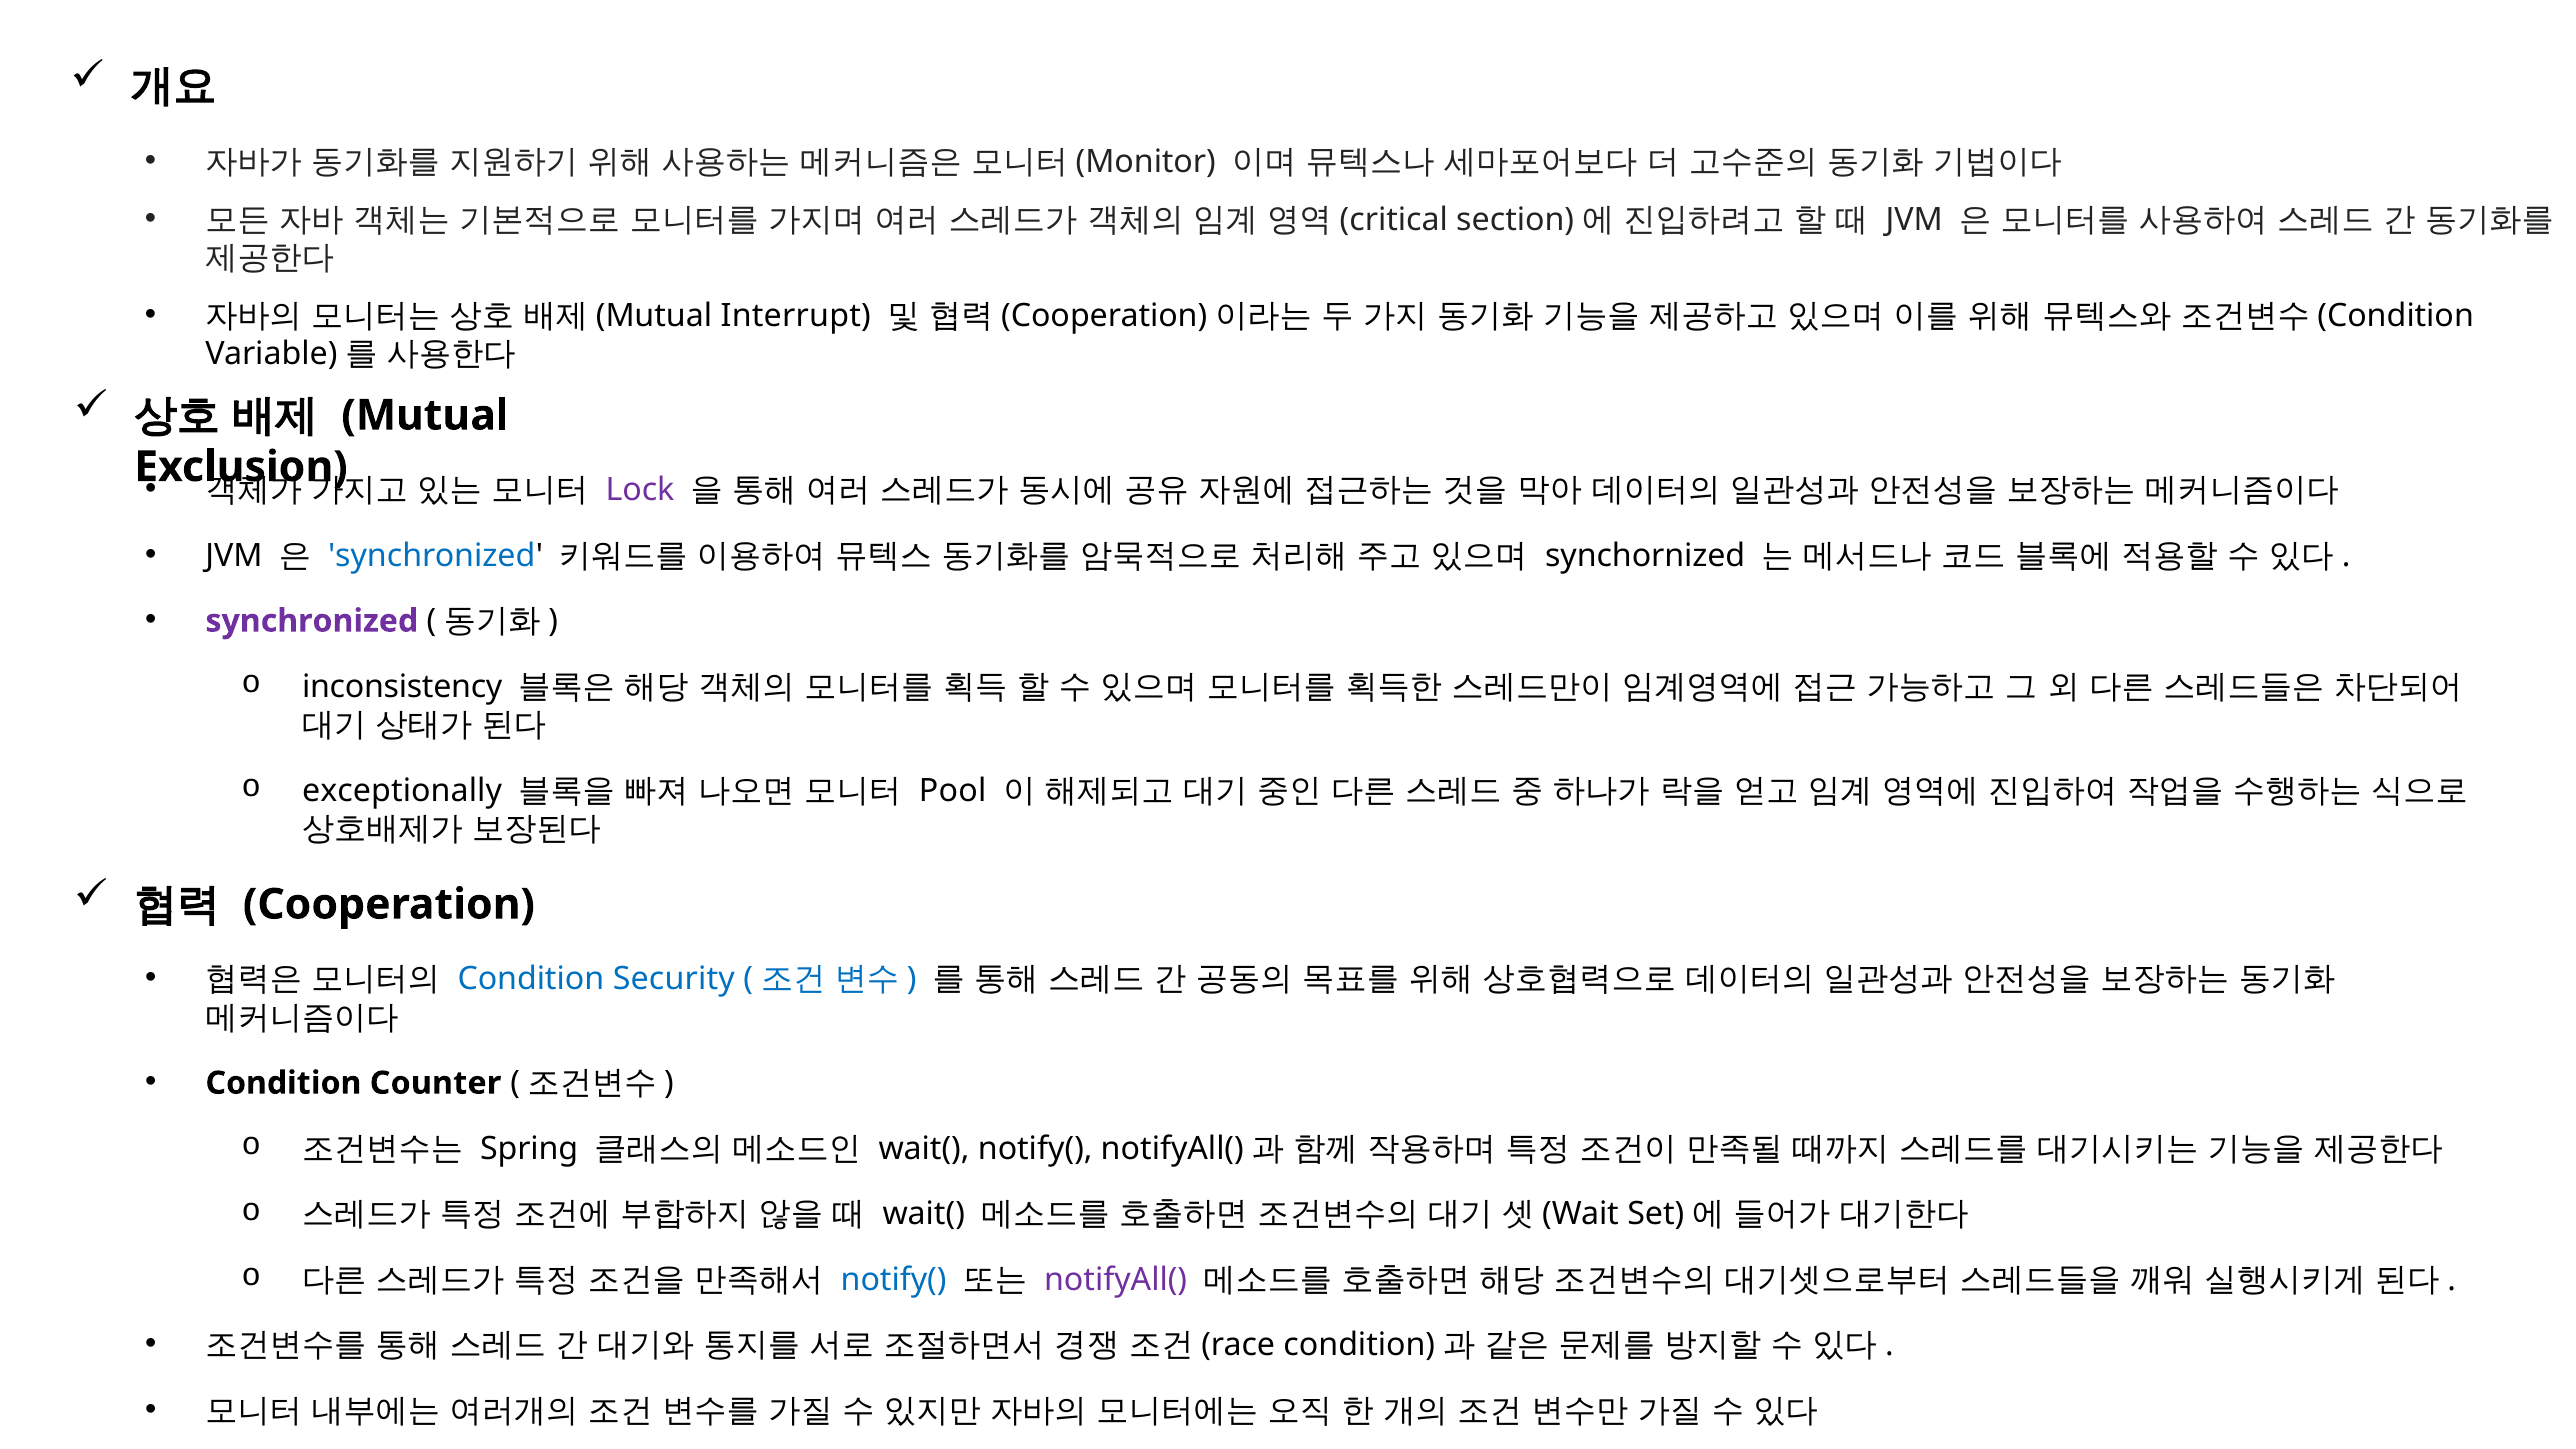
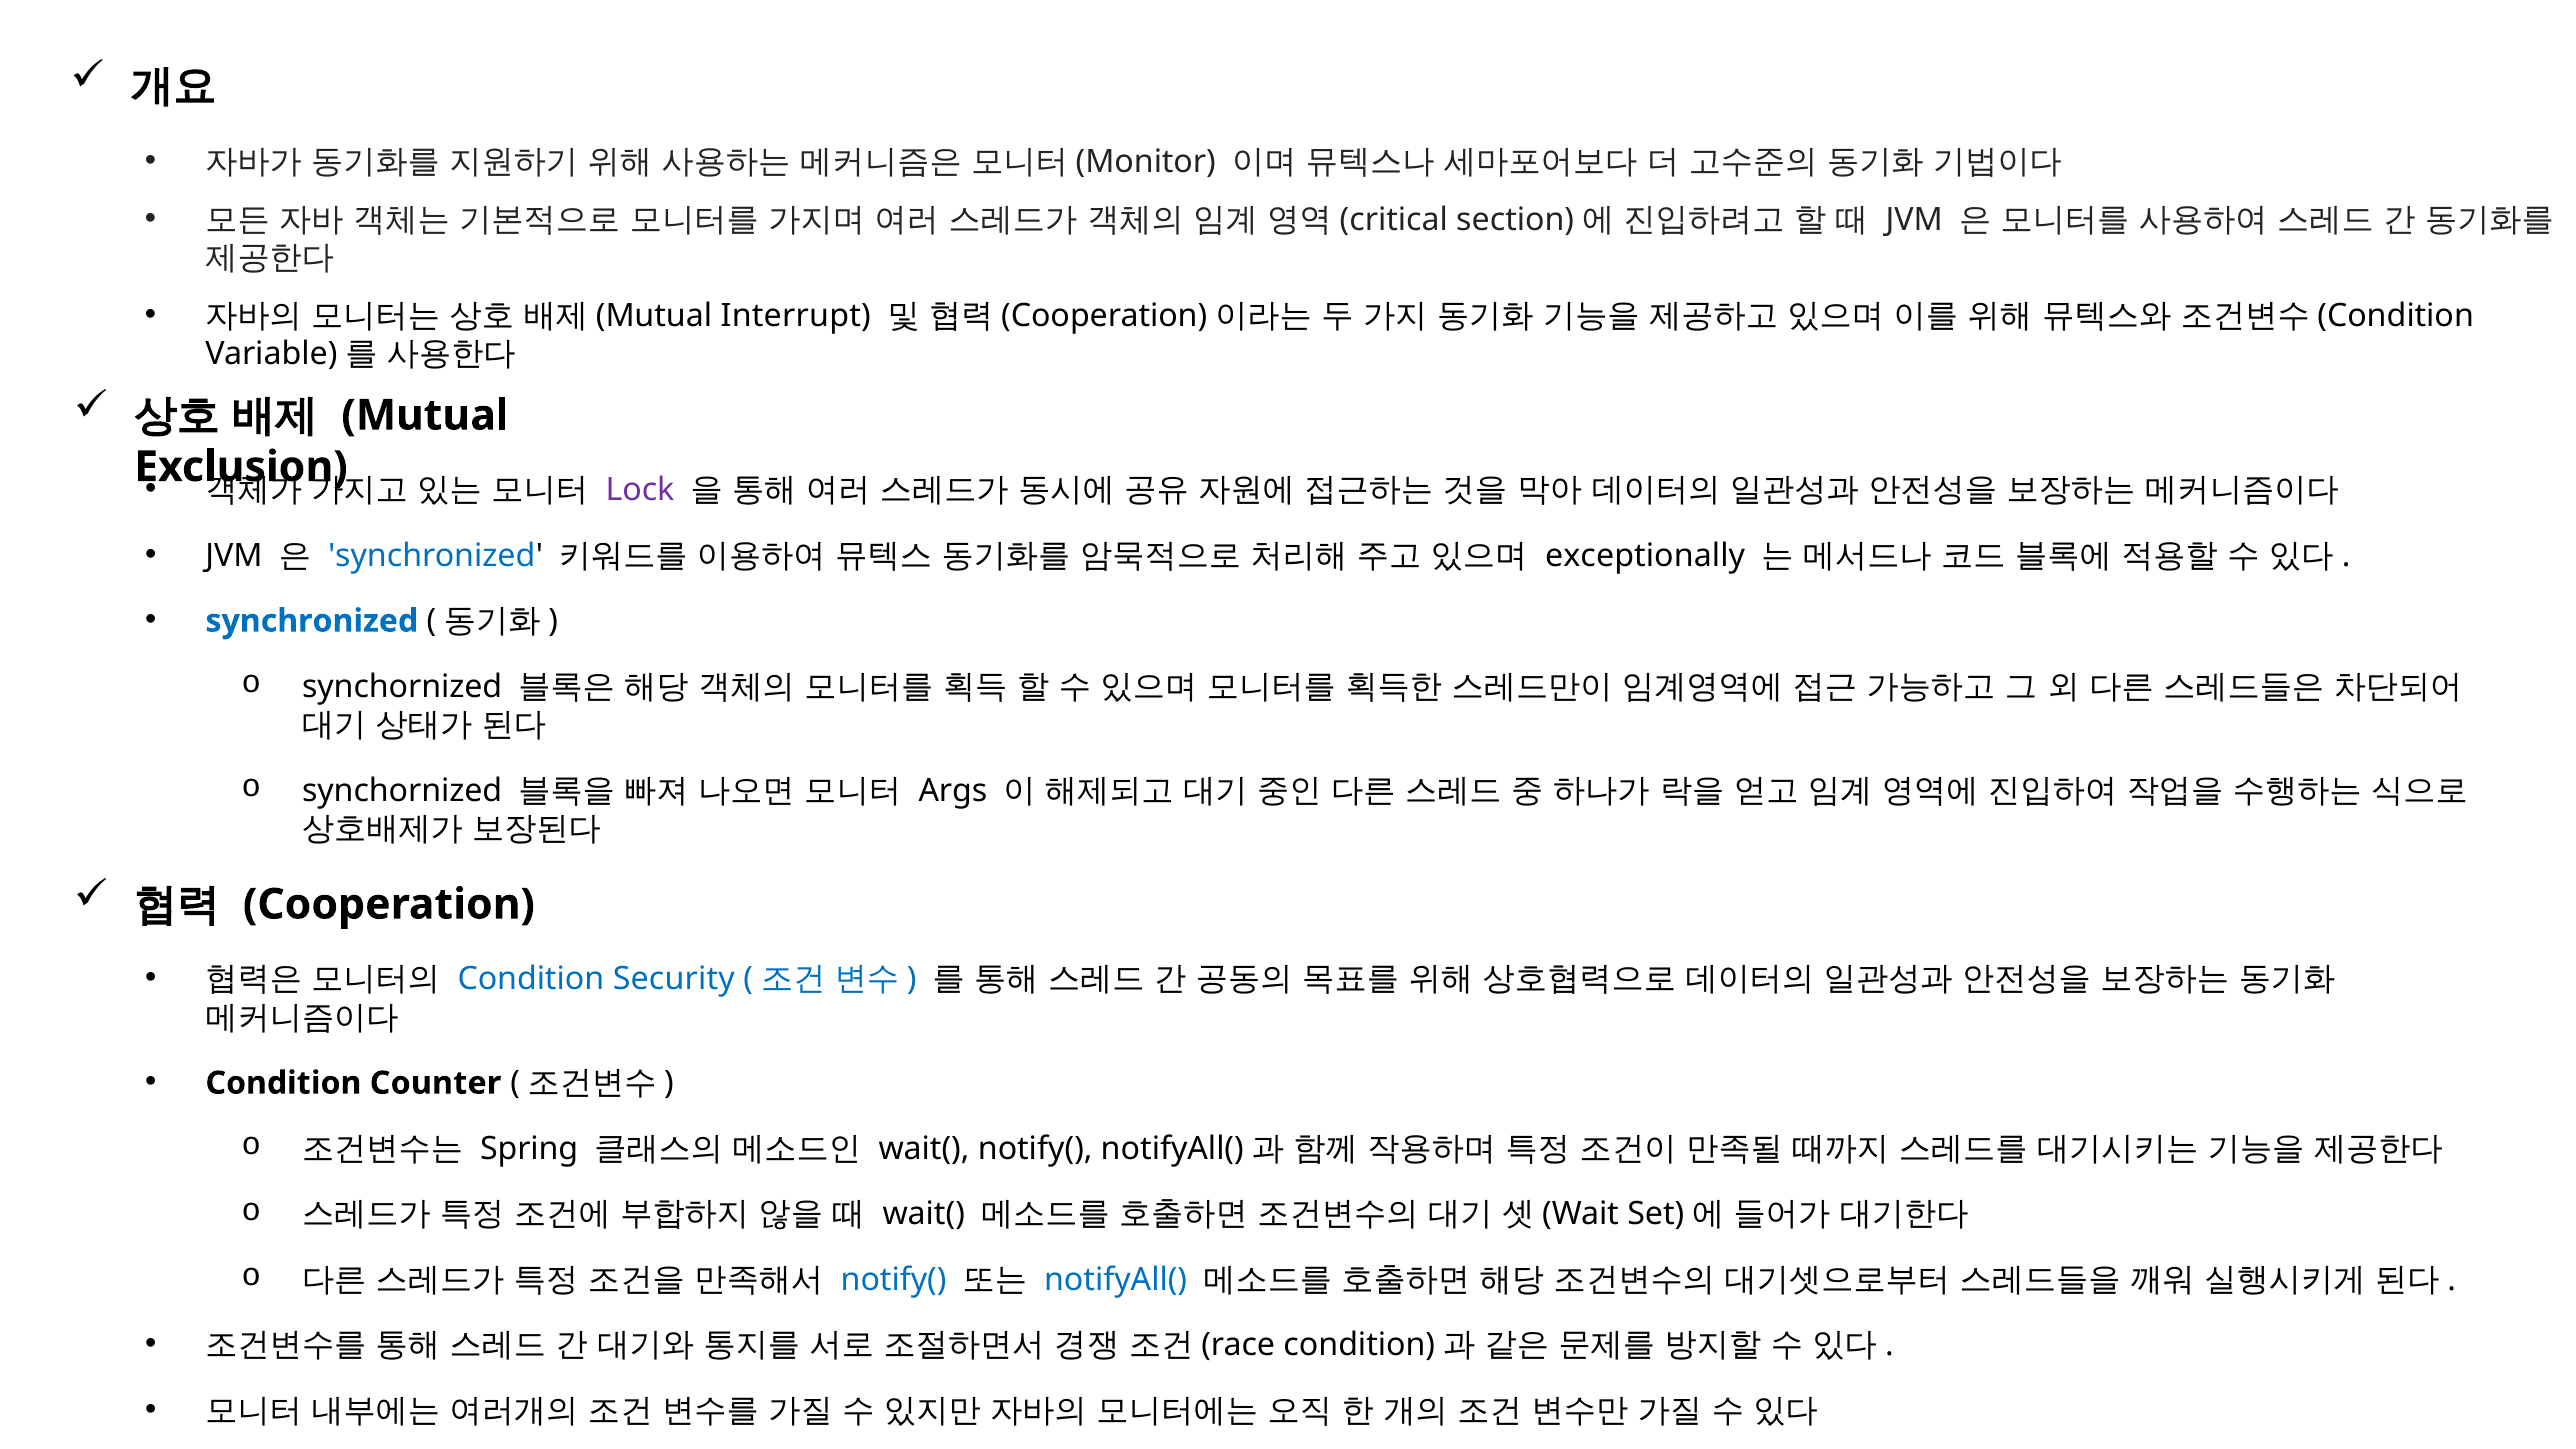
synchornized: synchornized -> exceptionally
synchronized at (312, 621) colour: purple -> blue
inconsistency at (402, 686): inconsistency -> synchornized
exceptionally at (402, 791): exceptionally -> synchornized
Pool: Pool -> Args
notifyAll( at (1116, 1280) colour: purple -> blue
